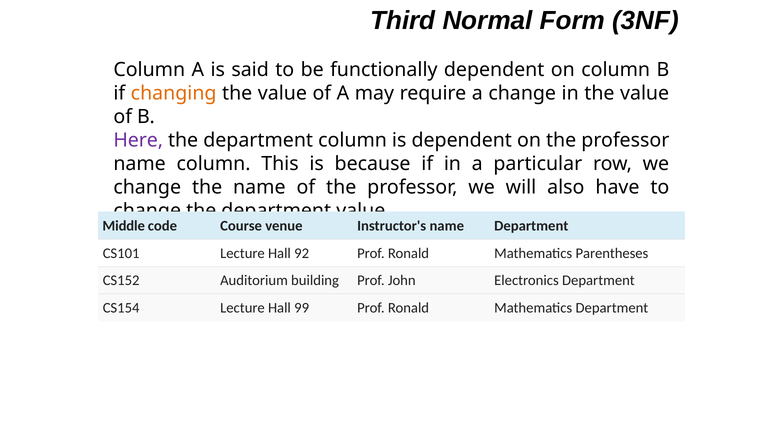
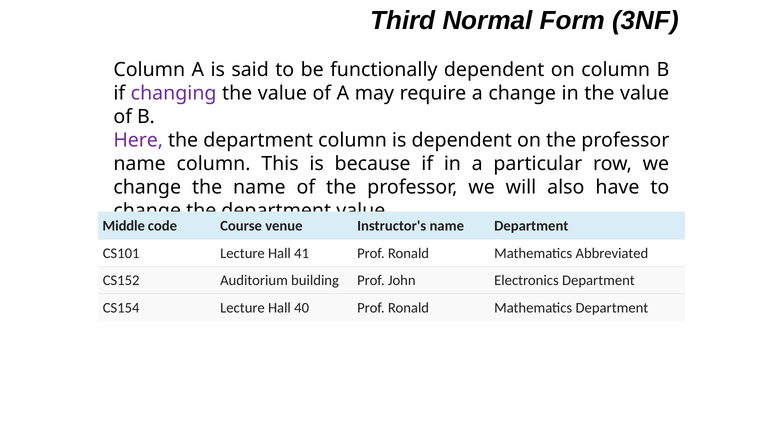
changing colour: orange -> purple
92: 92 -> 41
Parentheses: Parentheses -> Abbreviated
99: 99 -> 40
